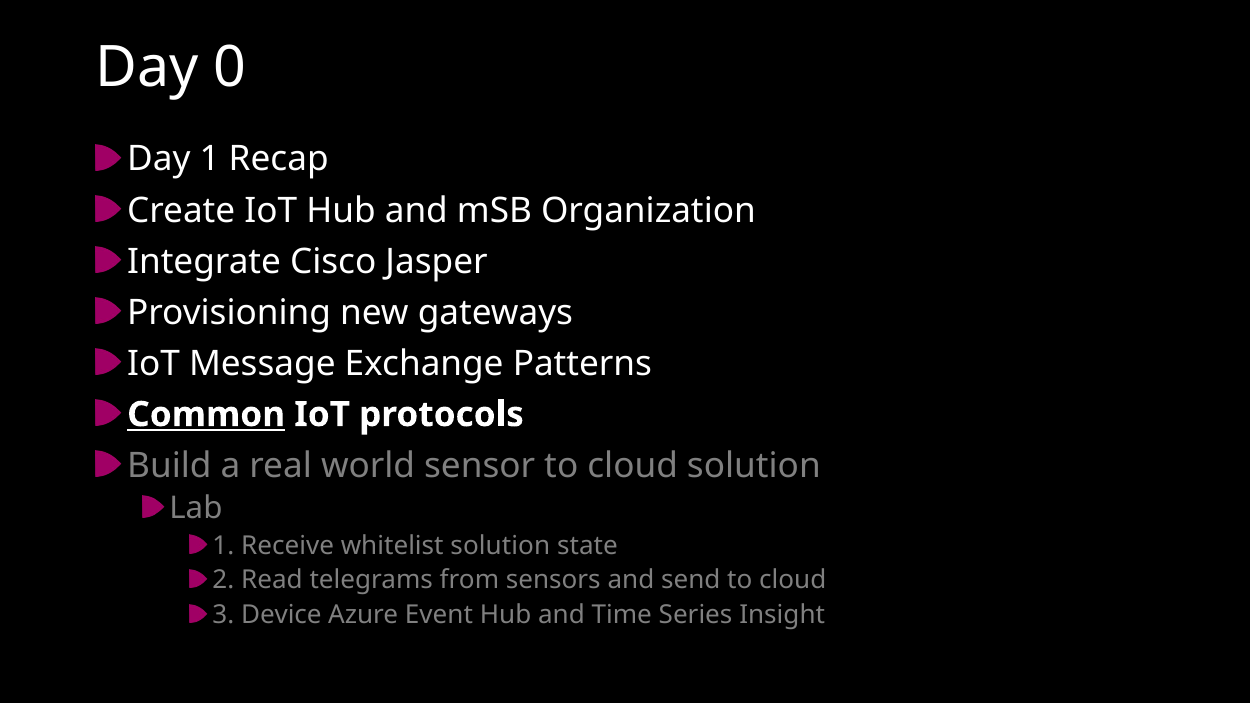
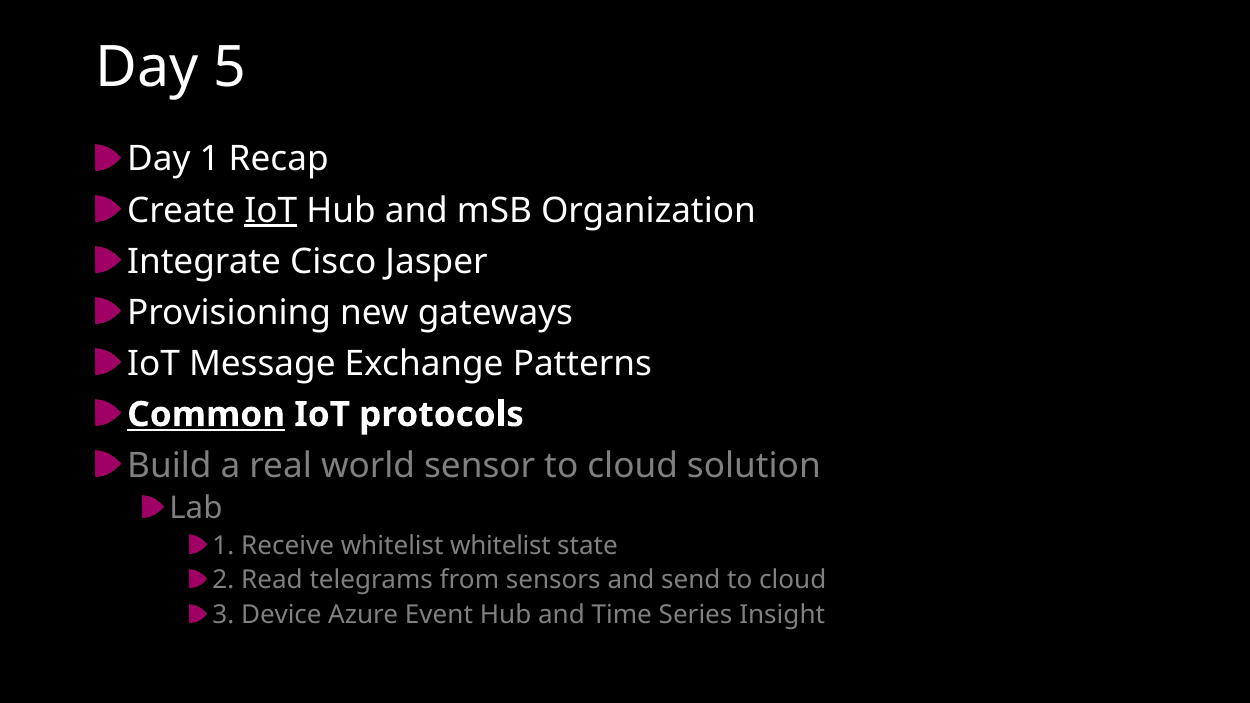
0: 0 -> 5
IoT at (271, 210) underline: none -> present
whitelist solution: solution -> whitelist
